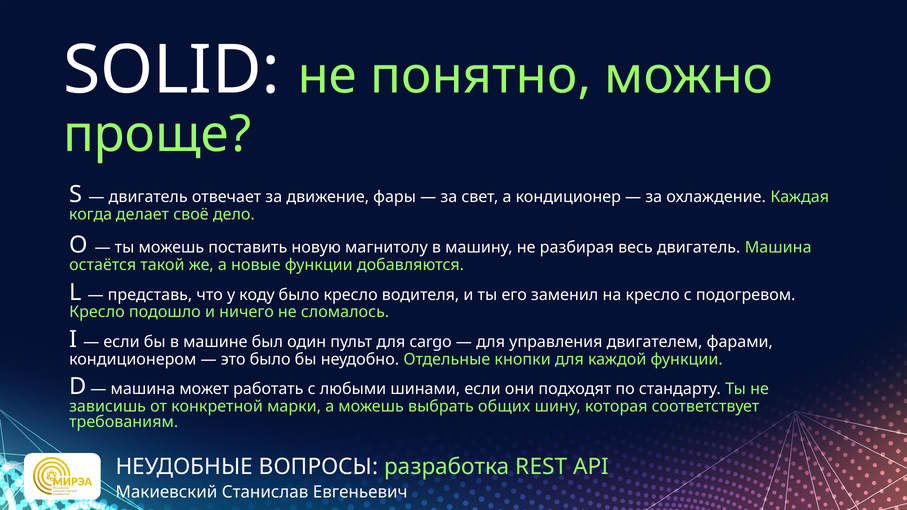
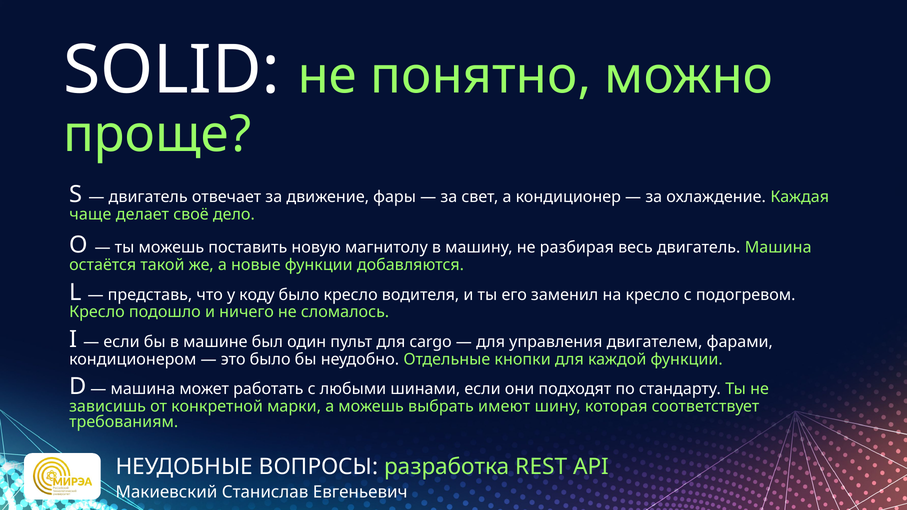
когда: когда -> чаще
общих: общих -> имеют
